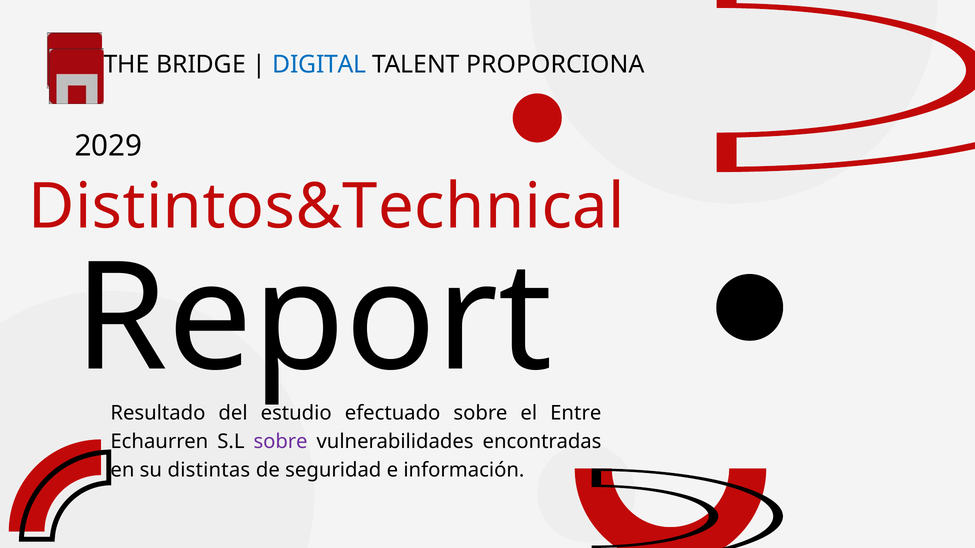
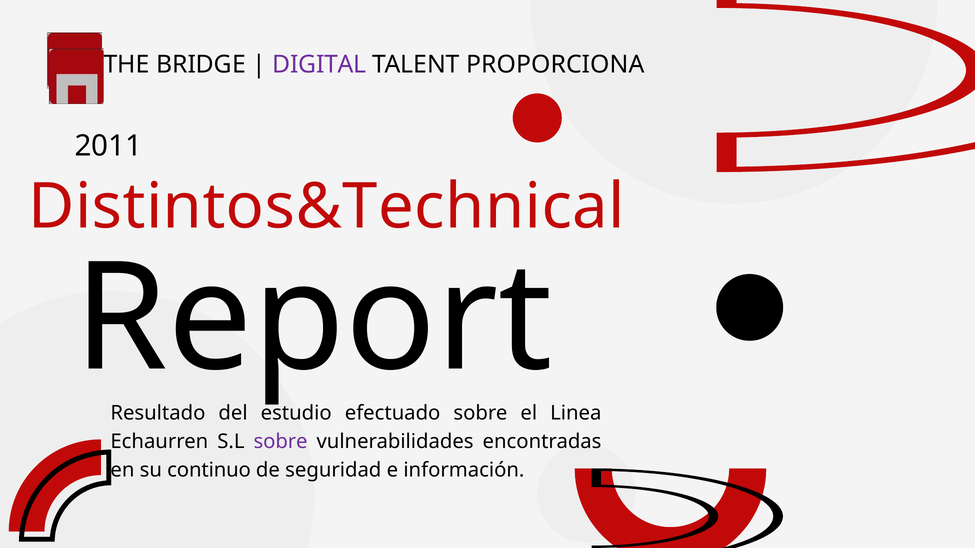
DIGITAL colour: blue -> purple
2029: 2029 -> 2011
Entre: Entre -> Linea
distintas: distintas -> continuo
